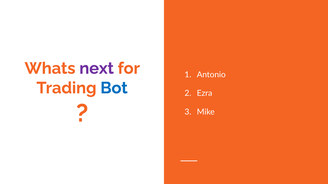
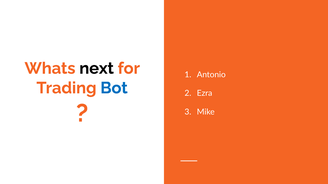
next colour: purple -> black
